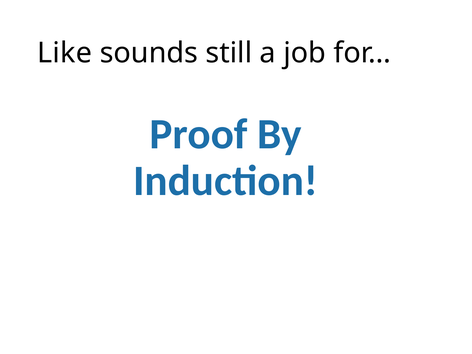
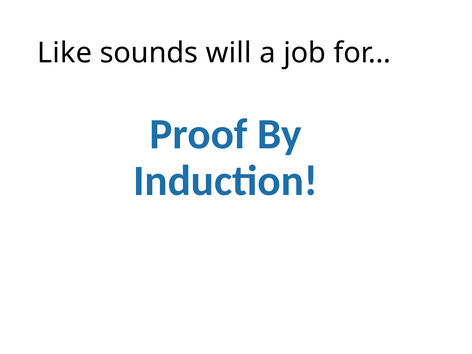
still: still -> will
